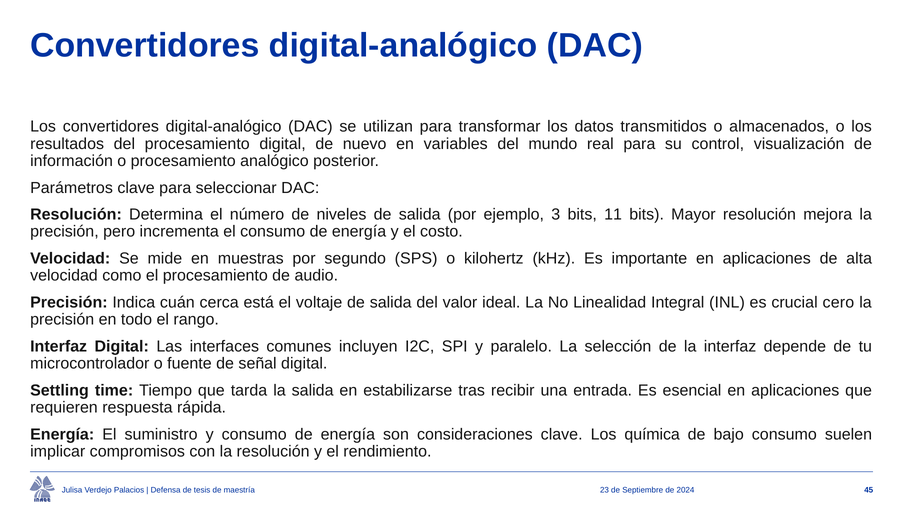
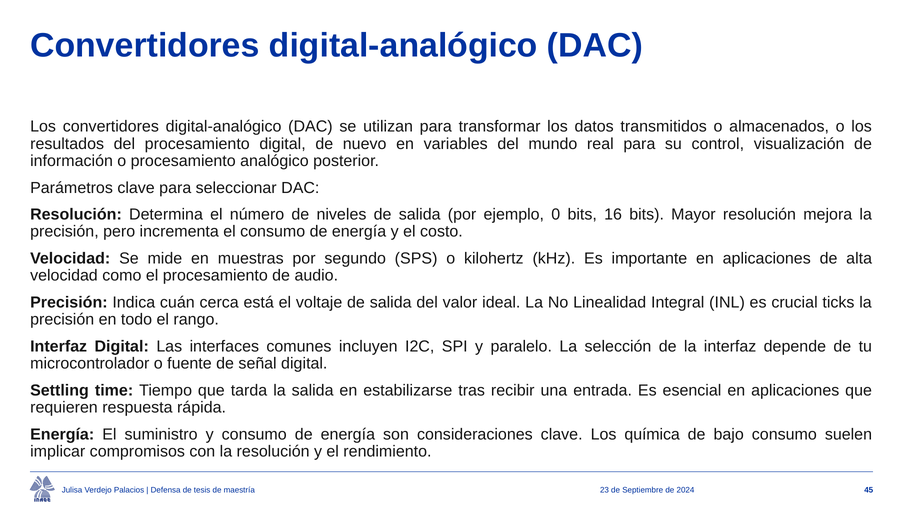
3: 3 -> 0
11: 11 -> 16
cero: cero -> ticks
